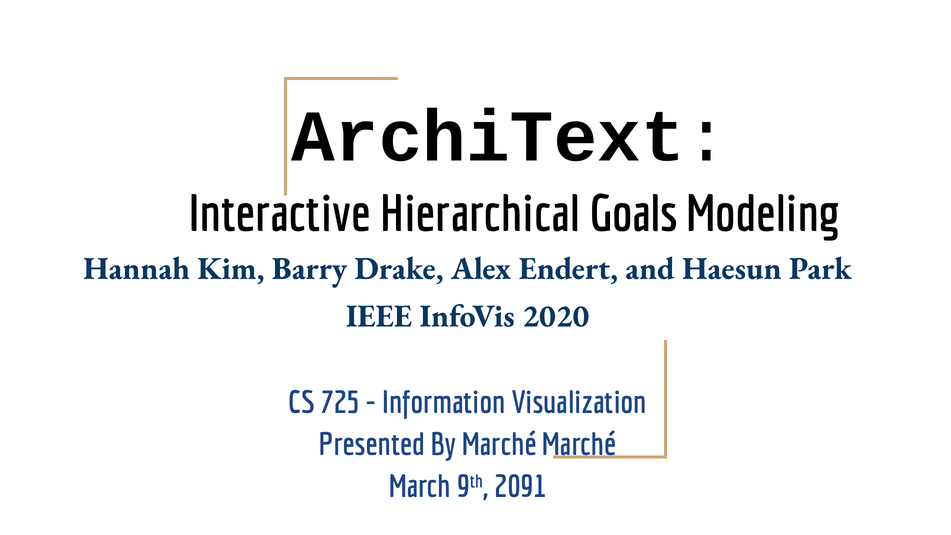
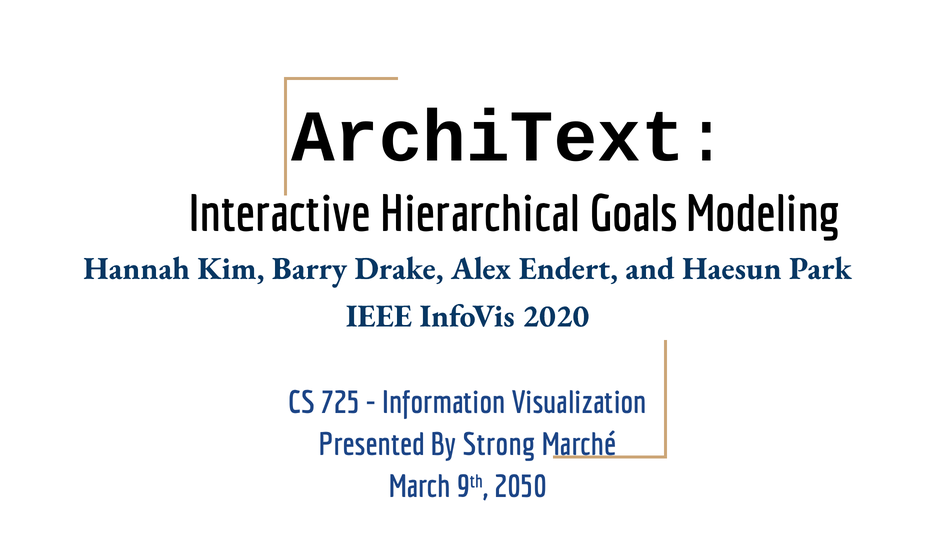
By Marché: Marché -> Strong
2091: 2091 -> 2050
